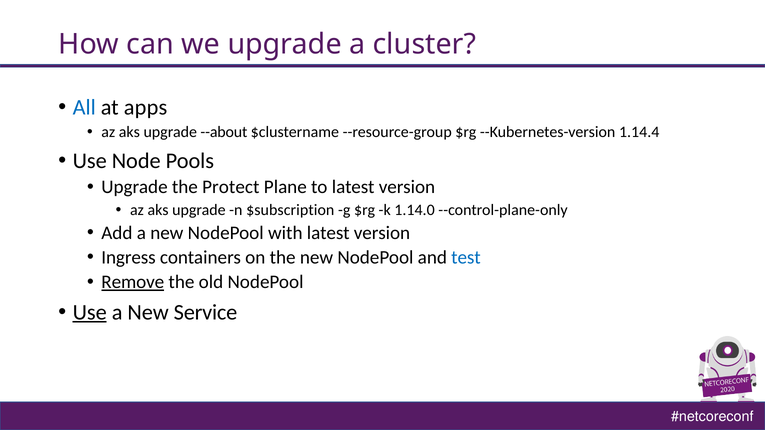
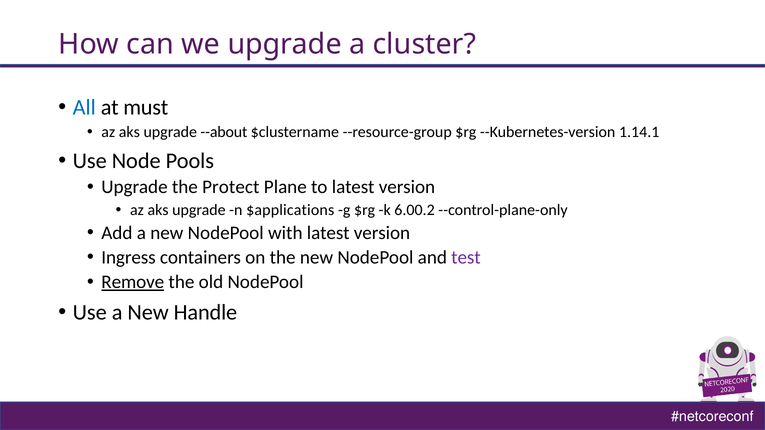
apps: apps -> must
1.14.4: 1.14.4 -> 1.14.1
$subscription: $subscription -> $applications
1.14.0: 1.14.0 -> 6.00.2
test colour: blue -> purple
Use at (90, 313) underline: present -> none
Service: Service -> Handle
